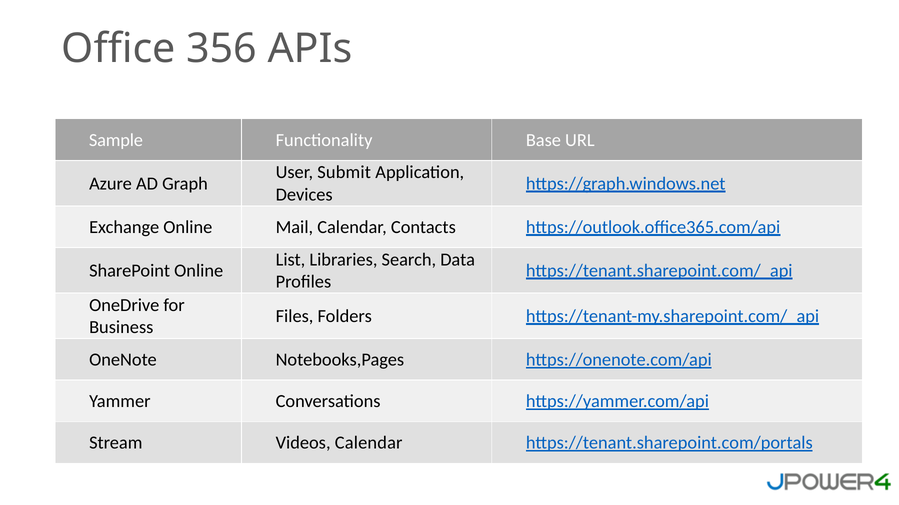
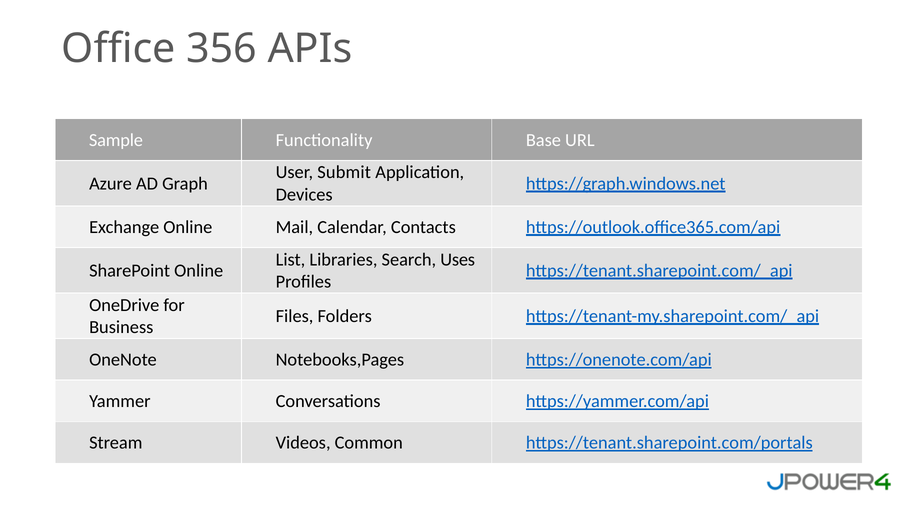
Data: Data -> Uses
Videos Calendar: Calendar -> Common
